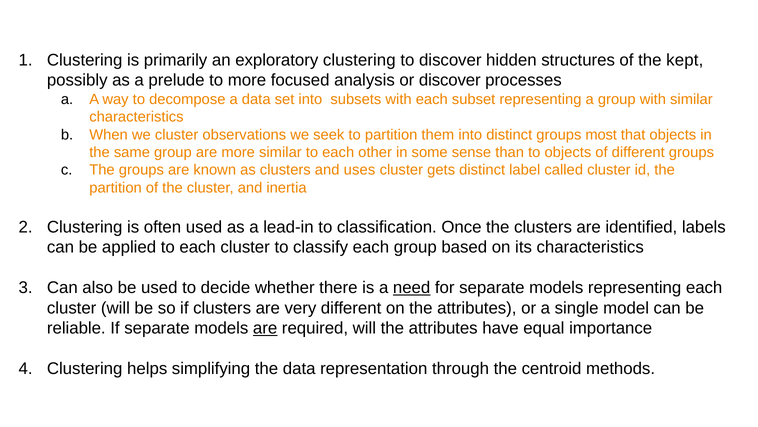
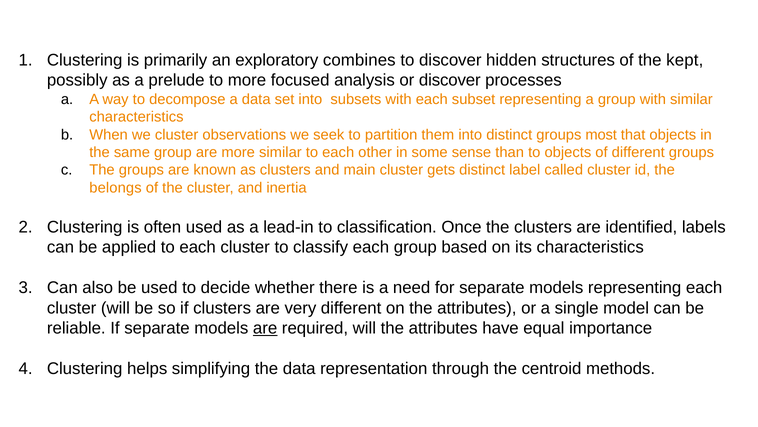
exploratory clustering: clustering -> combines
uses: uses -> main
partition at (116, 188): partition -> belongs
need underline: present -> none
